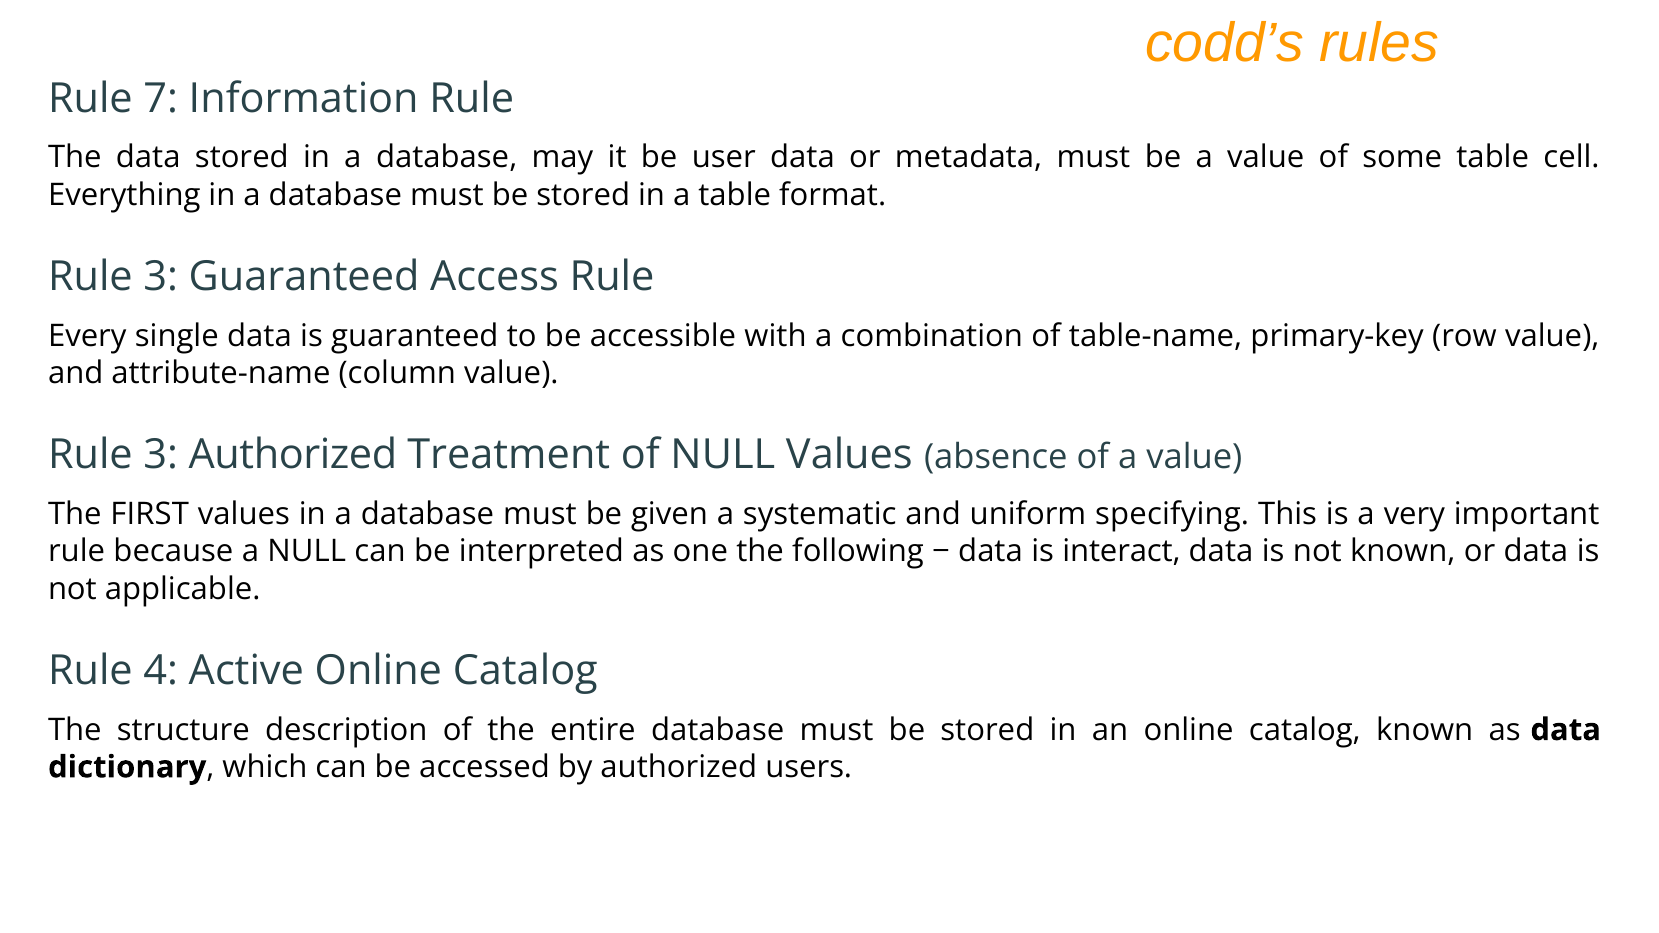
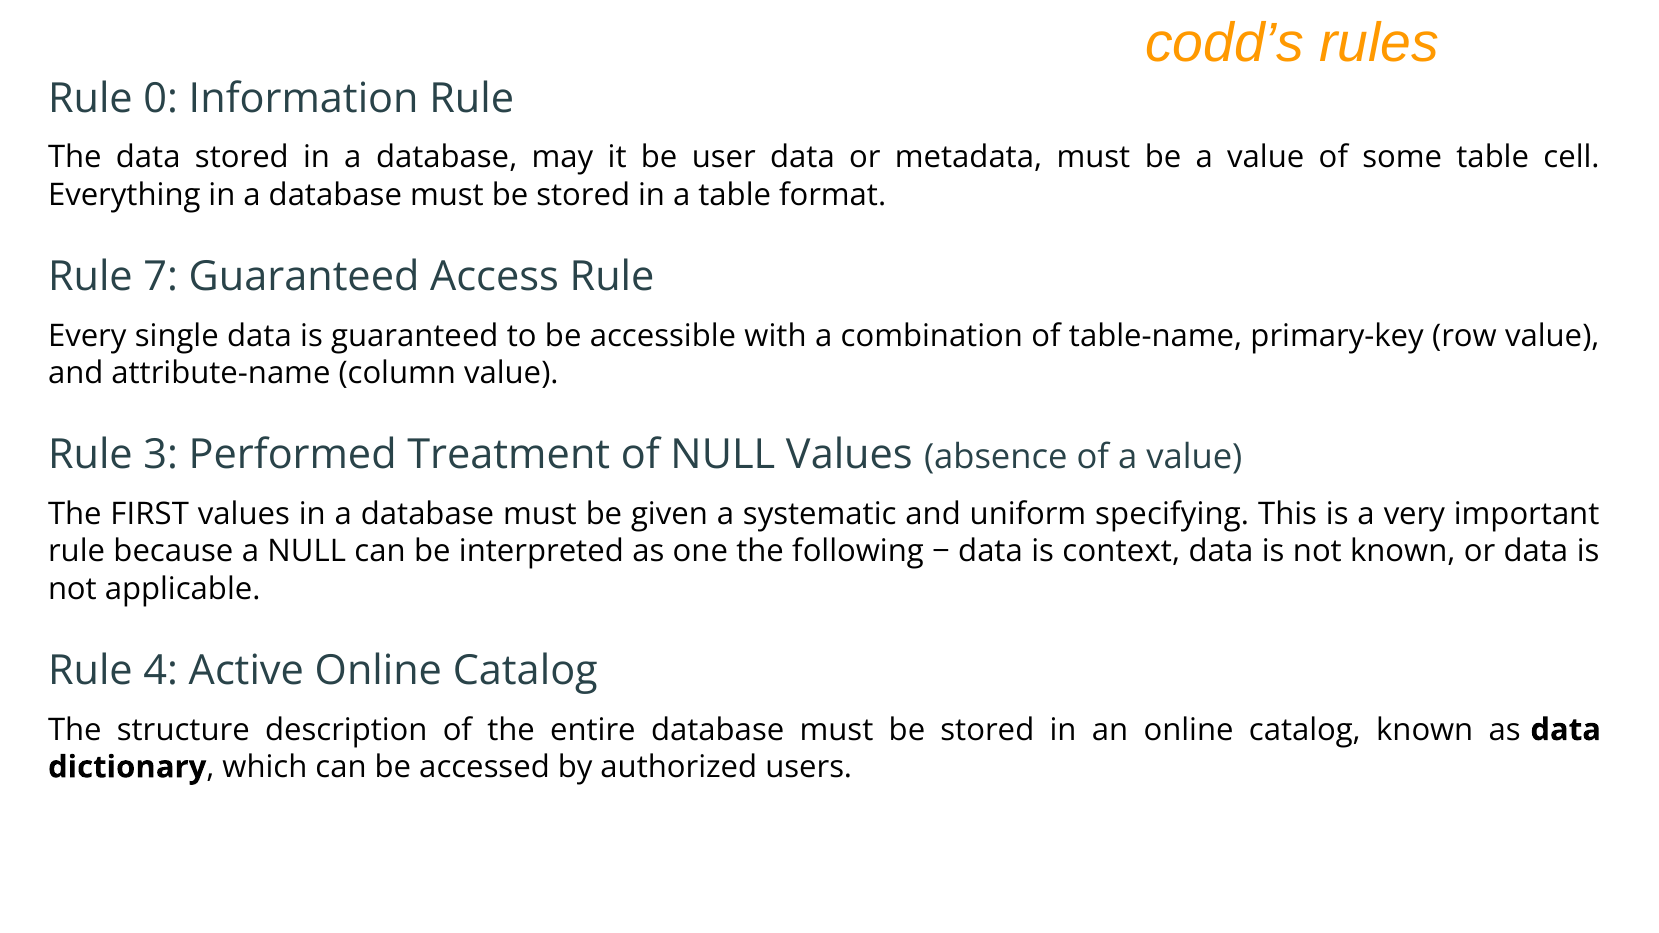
7: 7 -> 0
3 at (161, 277): 3 -> 7
3 Authorized: Authorized -> Performed
interact: interact -> context
